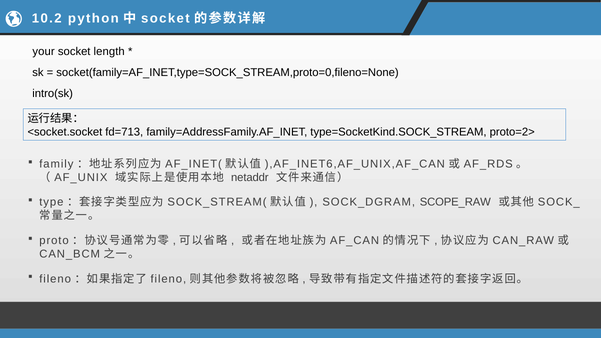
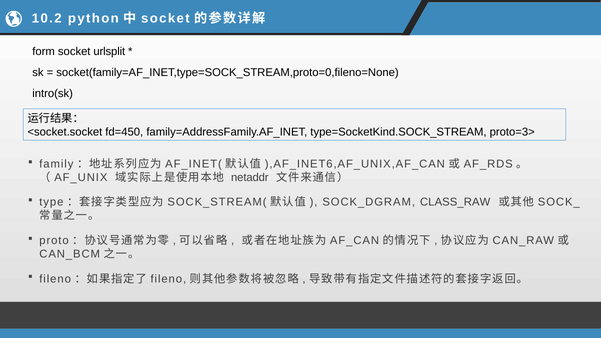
your: your -> form
length: length -> urlsplit
fd=713: fd=713 -> fd=450
proto=2>: proto=2> -> proto=3>
SCOPE_RAW: SCOPE_RAW -> CLASS_RAW
